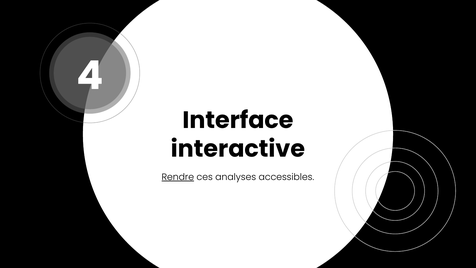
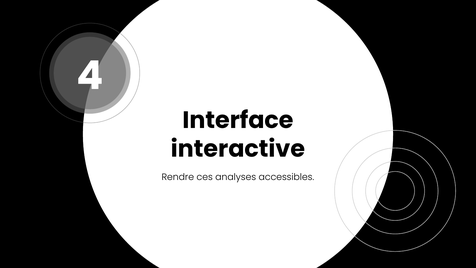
Rendre underline: present -> none
